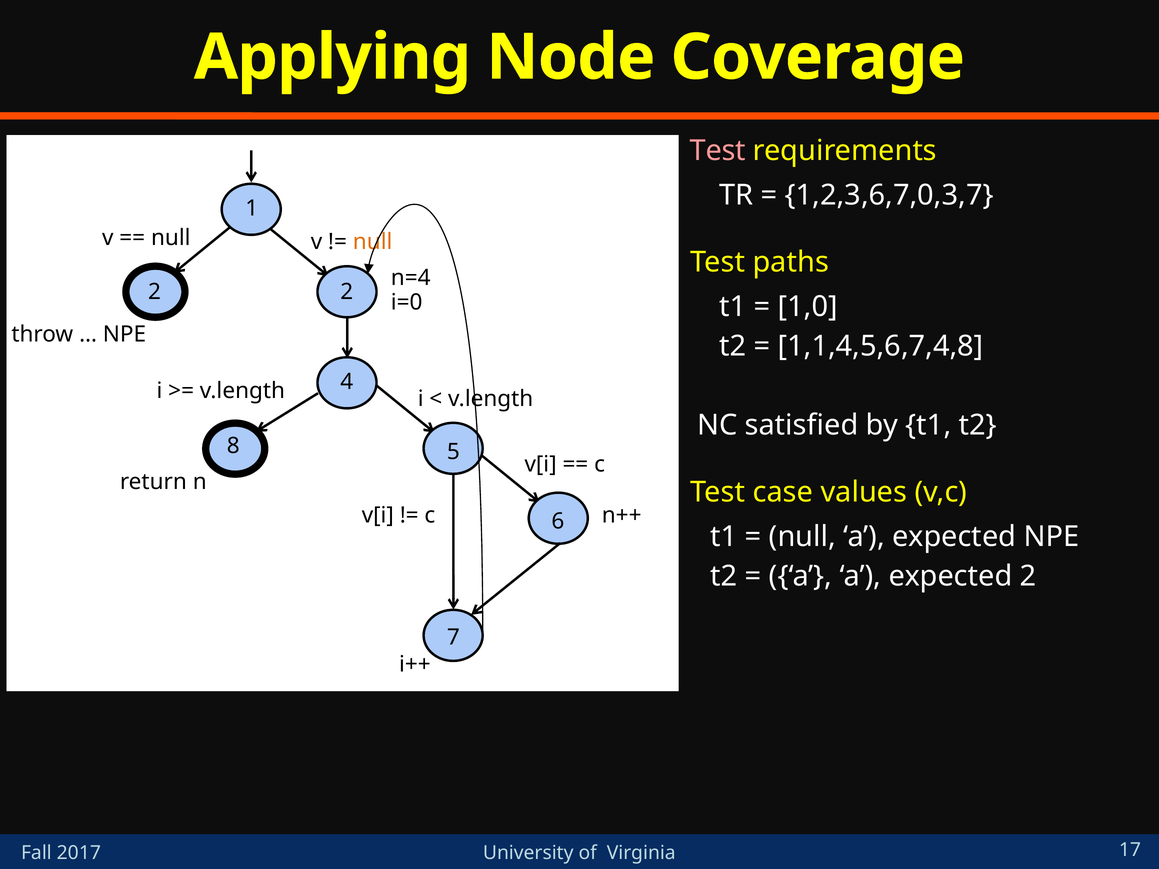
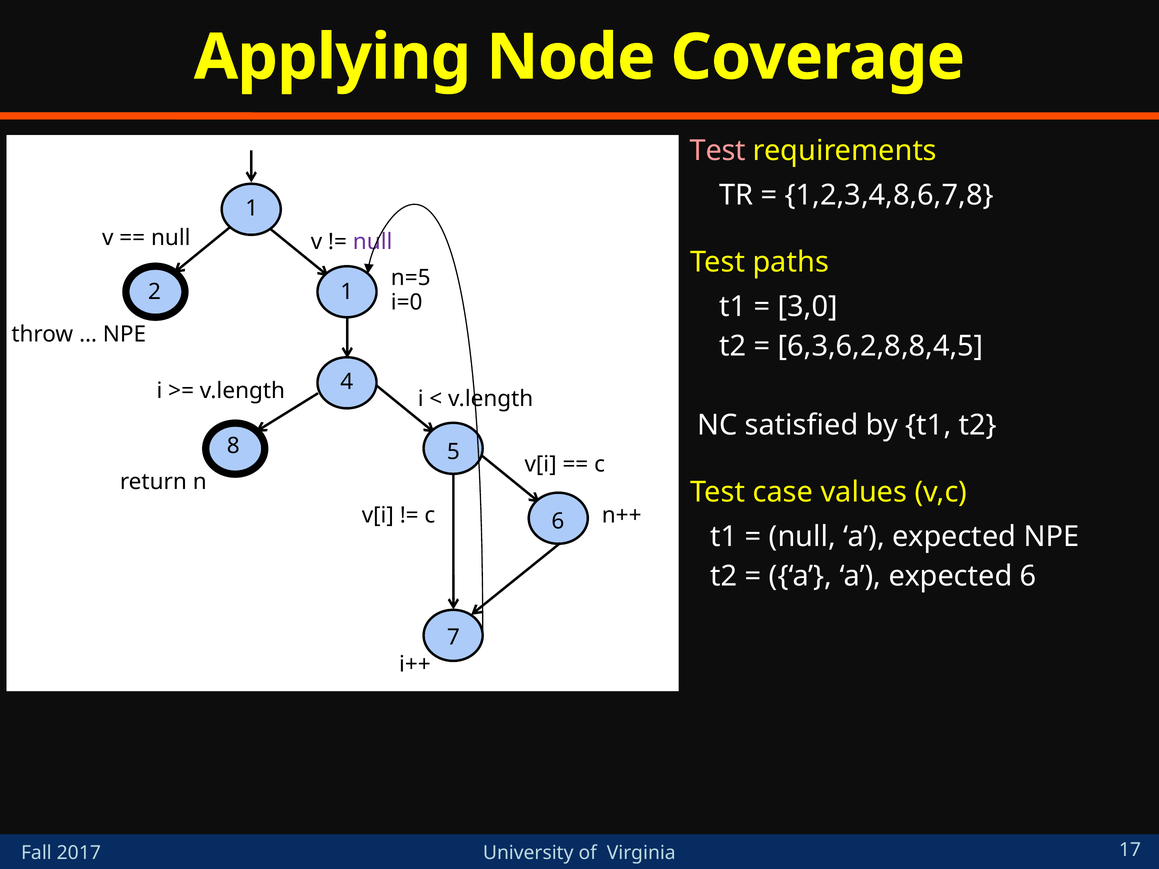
1,2,3,6,7,0,3,7: 1,2,3,6,7,0,3,7 -> 1,2,3,4,8,6,7,8
null at (373, 242) colour: orange -> purple
n=4: n=4 -> n=5
2 2: 2 -> 1
1,0: 1,0 -> 3,0
1,1,4,5,6,7,4,8: 1,1,4,5,6,7,4,8 -> 6,3,6,2,8,8,4,5
expected 2: 2 -> 6
